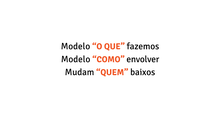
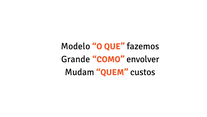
Modelo at (76, 59): Modelo -> Grande
baixos: baixos -> custos
